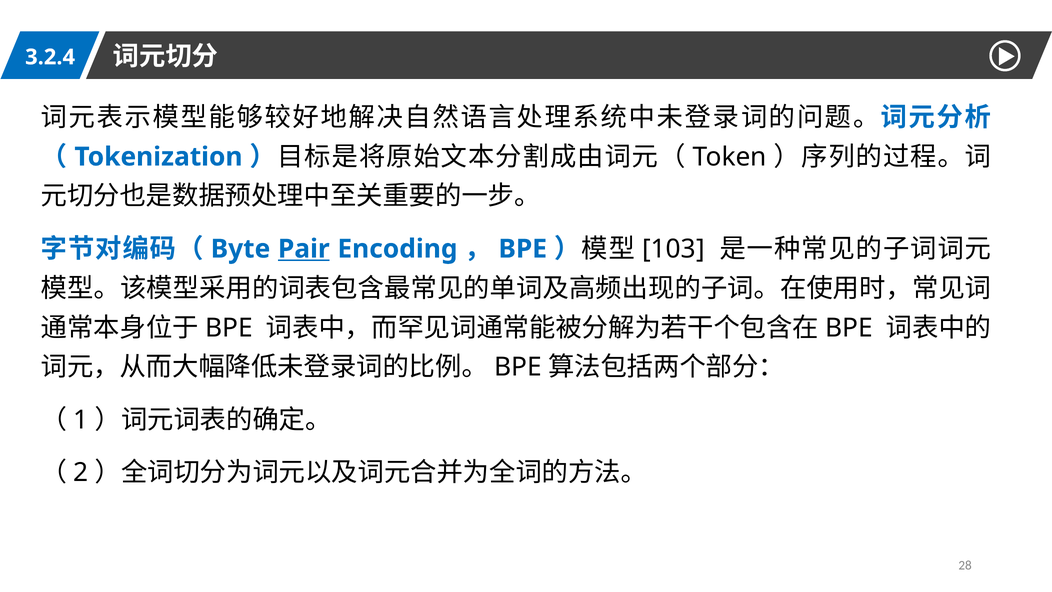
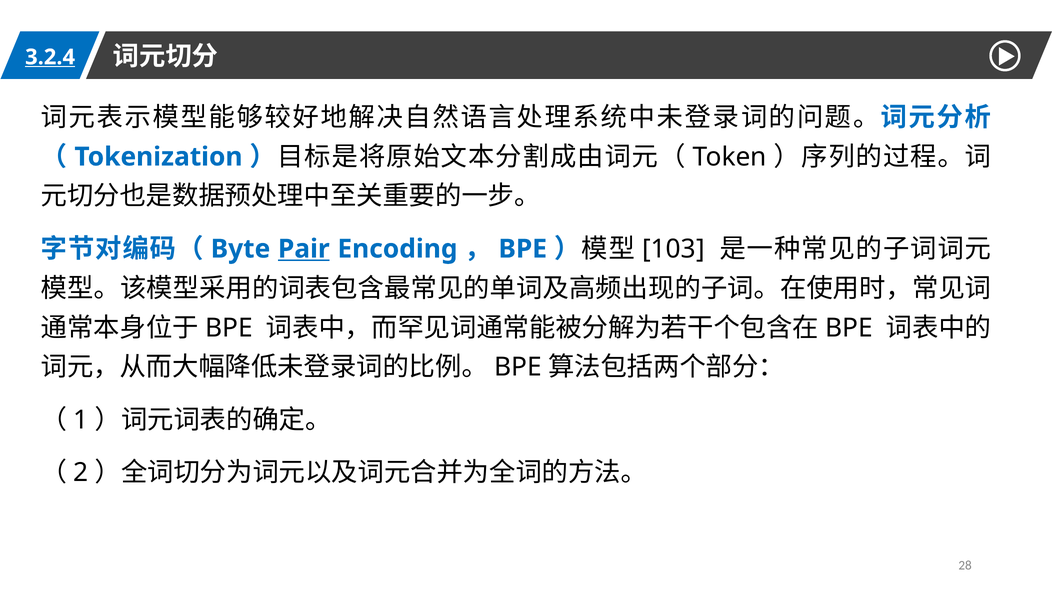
3.2.4 underline: none -> present
